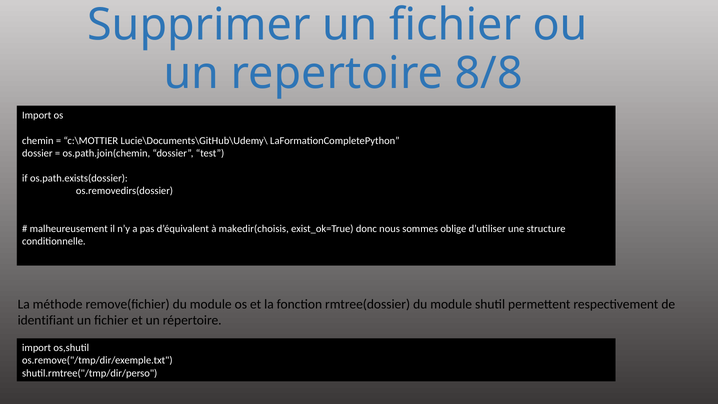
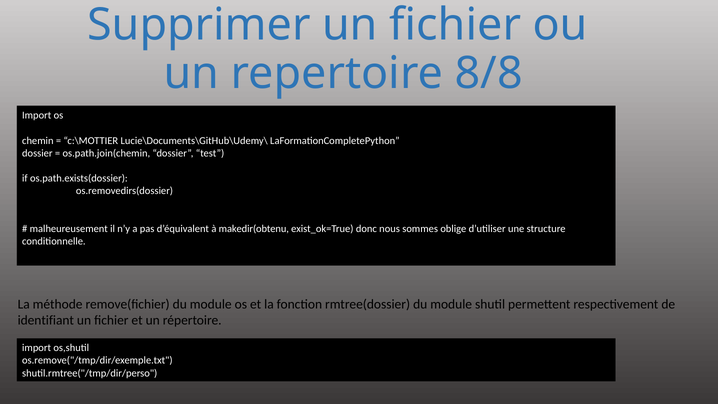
makedir(choisis: makedir(choisis -> makedir(obtenu
